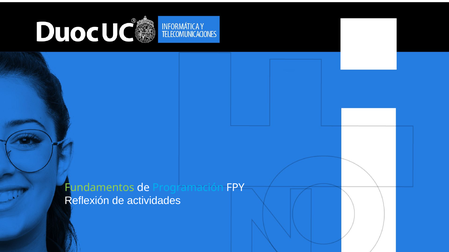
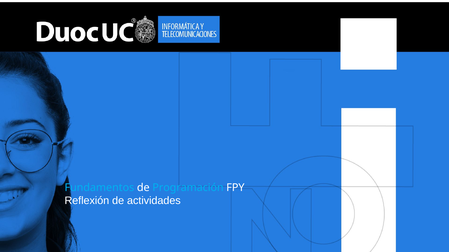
Fundamentos colour: light green -> light blue
